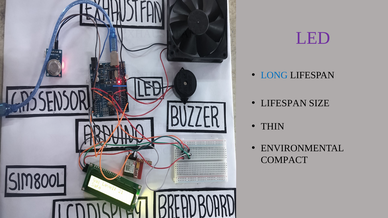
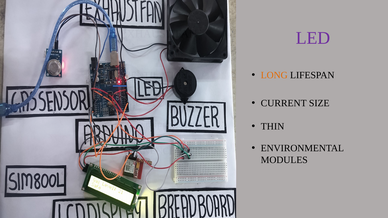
LONG colour: blue -> orange
LIFESPAN at (284, 103): LIFESPAN -> CURRENT
COMPACT: COMPACT -> MODULES
